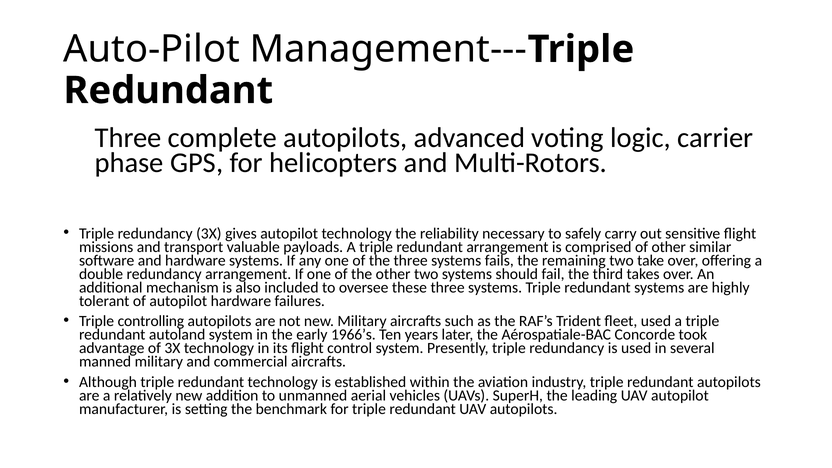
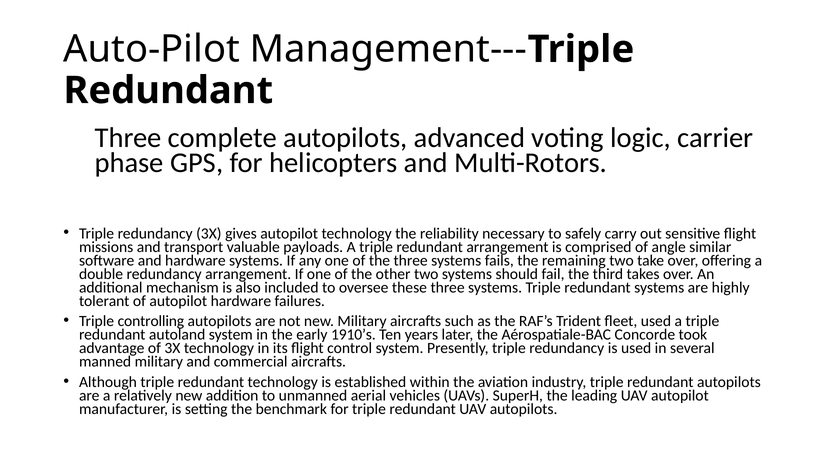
of other: other -> angle
1966’s: 1966’s -> 1910’s
